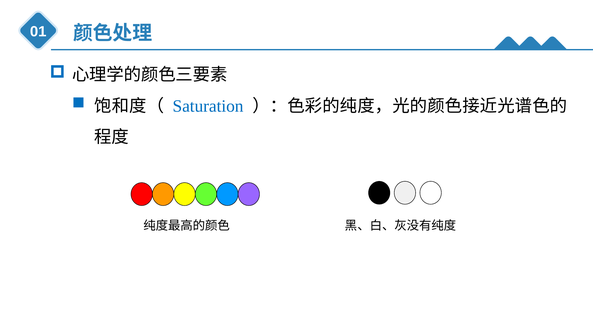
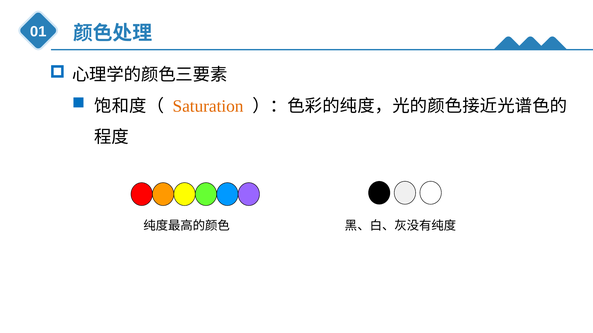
Saturation colour: blue -> orange
